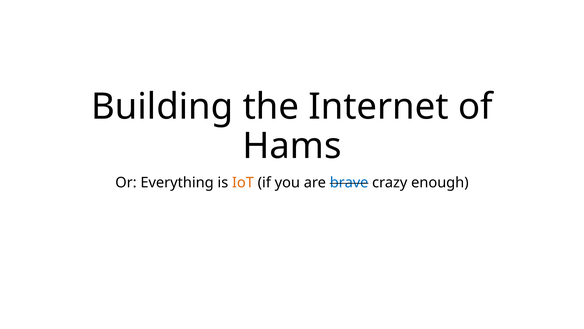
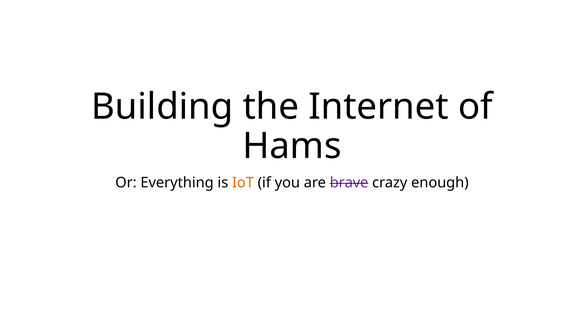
brave colour: blue -> purple
